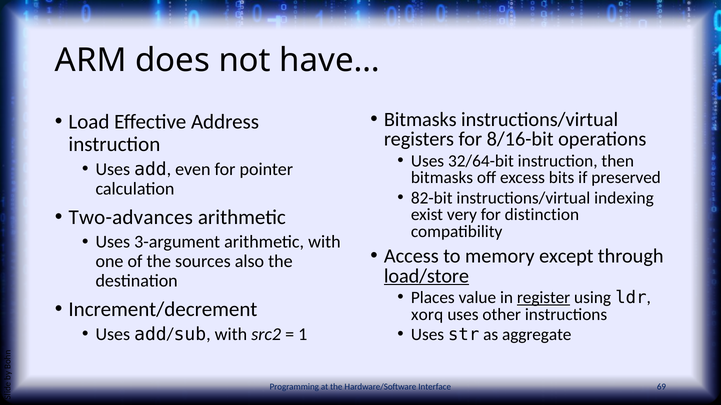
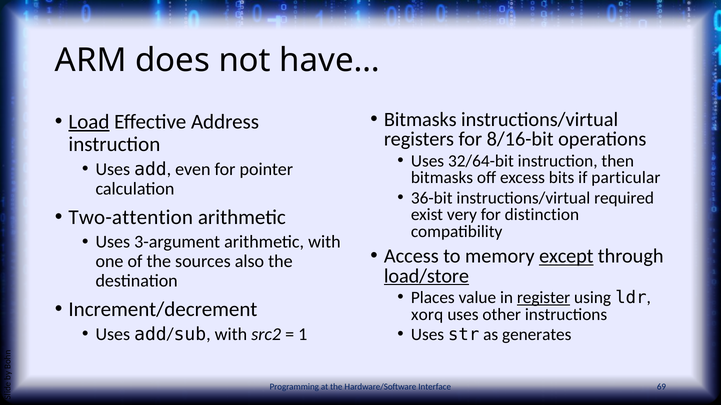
Load underline: none -> present
preserved: preserved -> particular
82-bit: 82-bit -> 36-bit
indexing: indexing -> required
Two-advances: Two-advances -> Two-attention
except underline: none -> present
aggregate: aggregate -> generates
